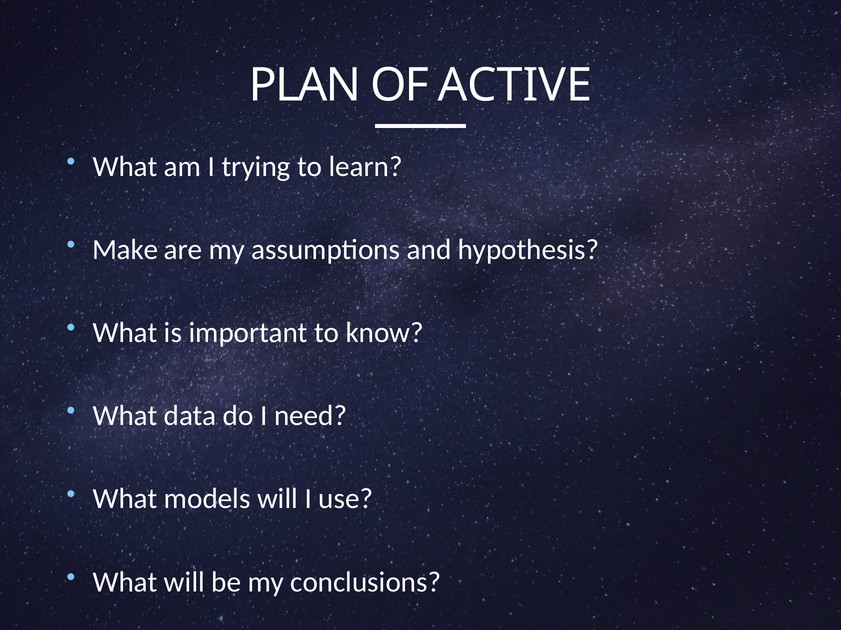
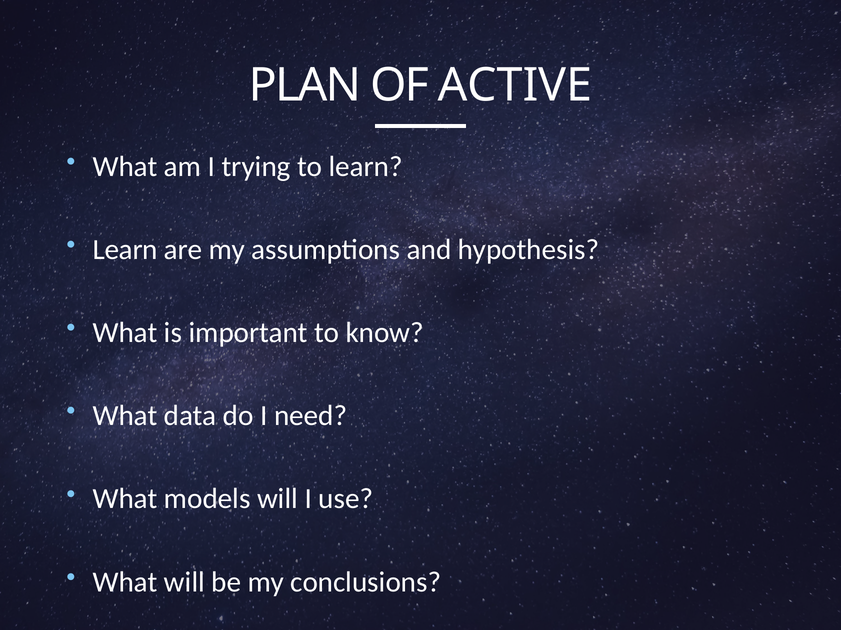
Make at (125, 250): Make -> Learn
